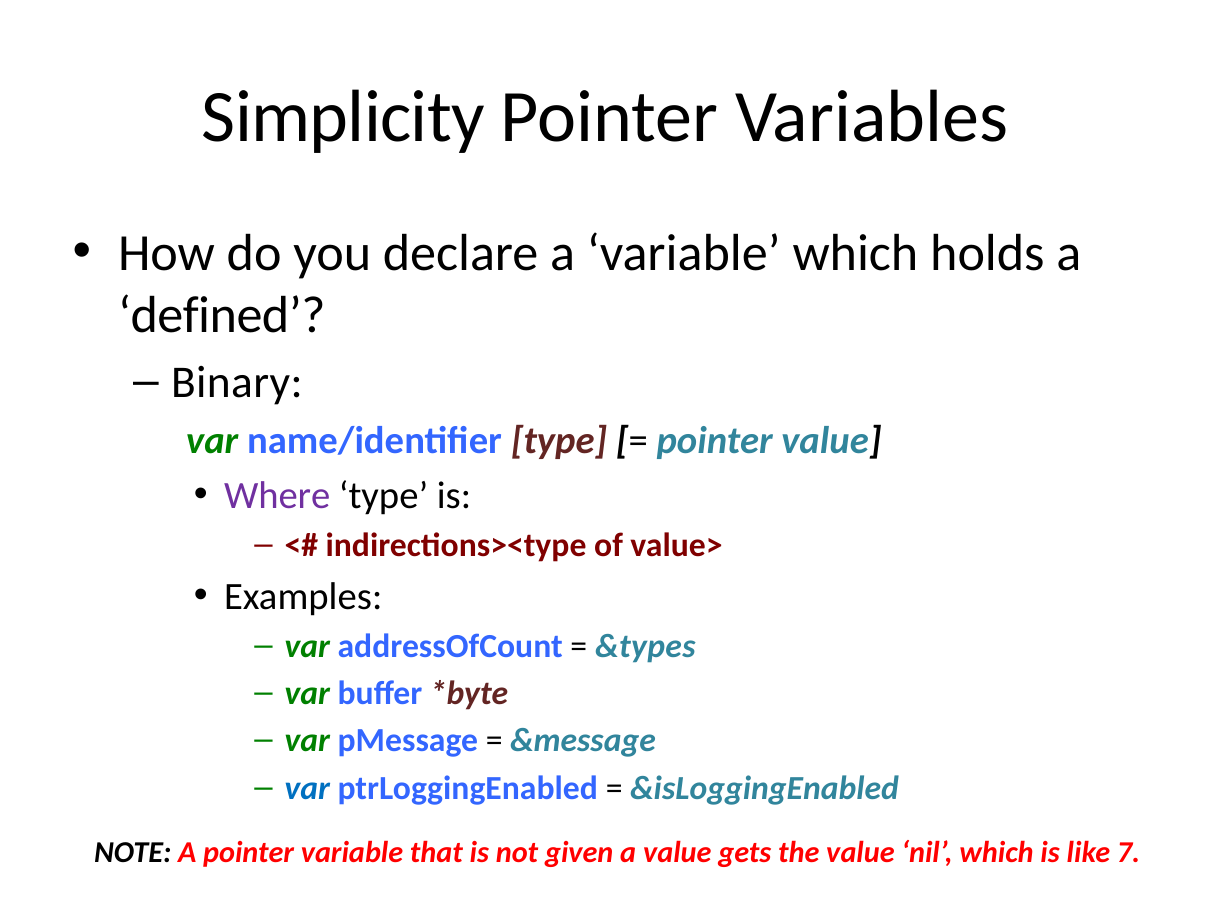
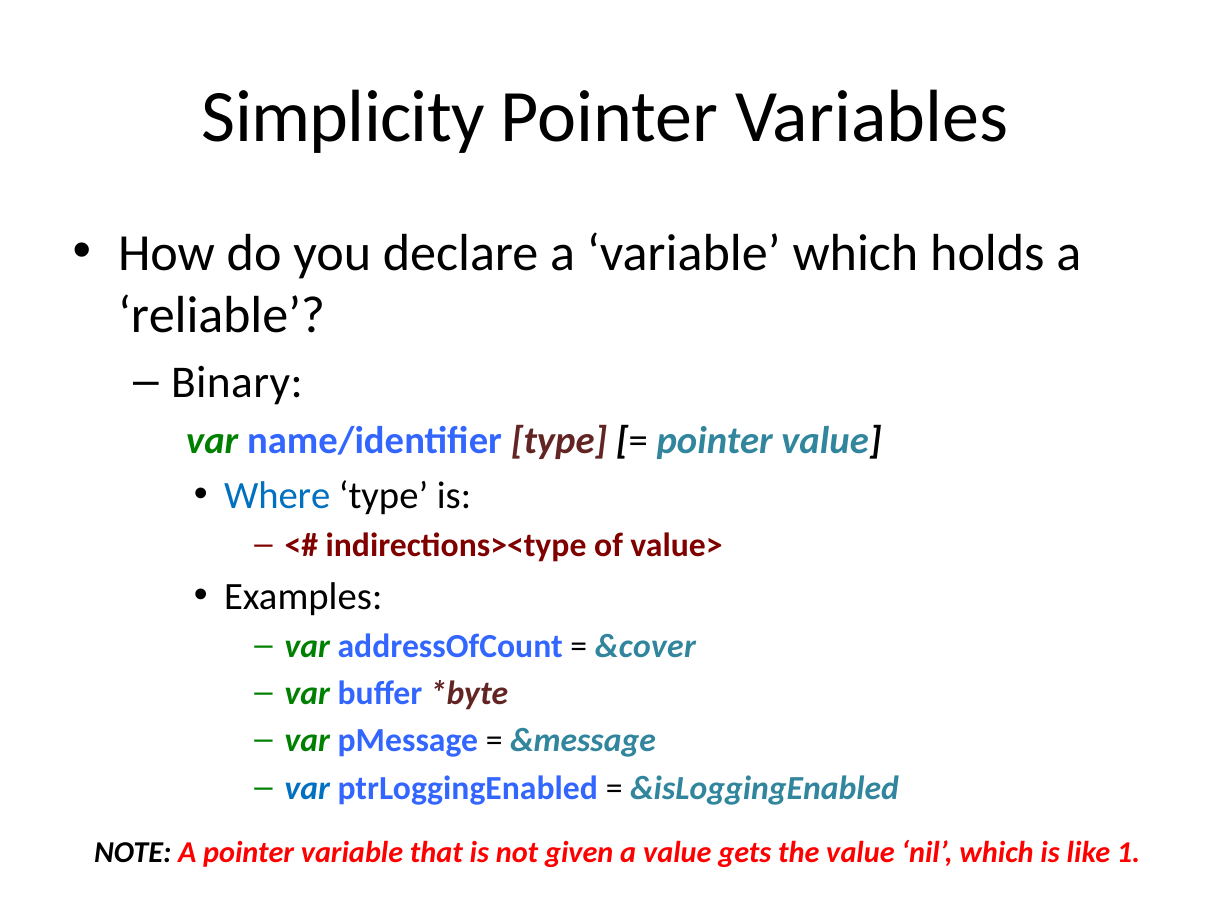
defined: defined -> reliable
Where colour: purple -> blue
&types: &types -> &cover
7: 7 -> 1
